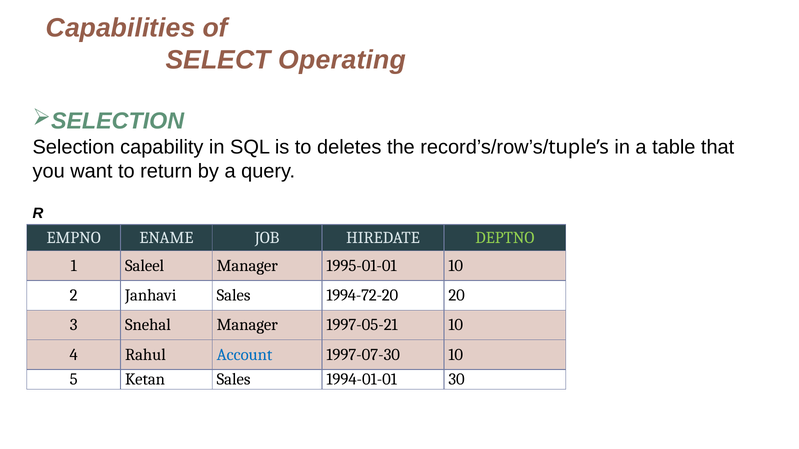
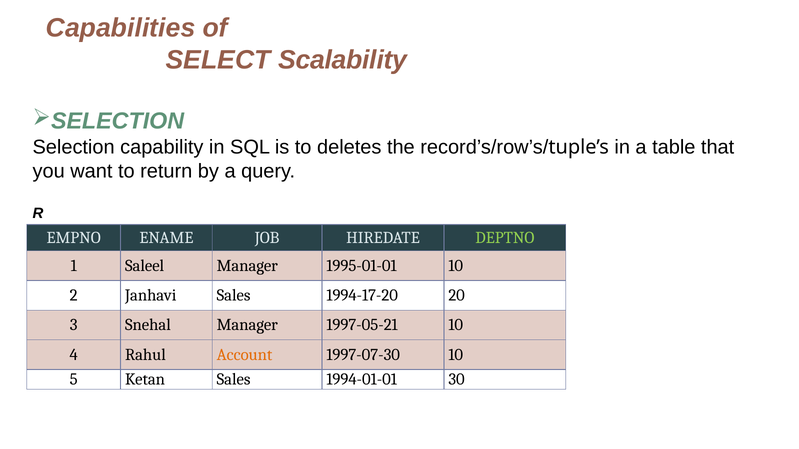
Operating: Operating -> Scalability
1994-72-20: 1994-72-20 -> 1994-17-20
Account colour: blue -> orange
